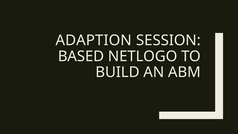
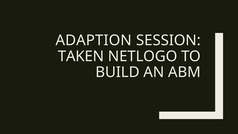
BASED: BASED -> TAKEN
